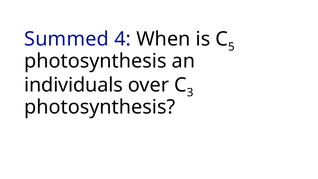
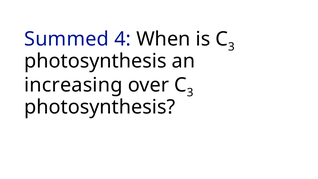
5 at (231, 47): 5 -> 3
individuals: individuals -> increasing
